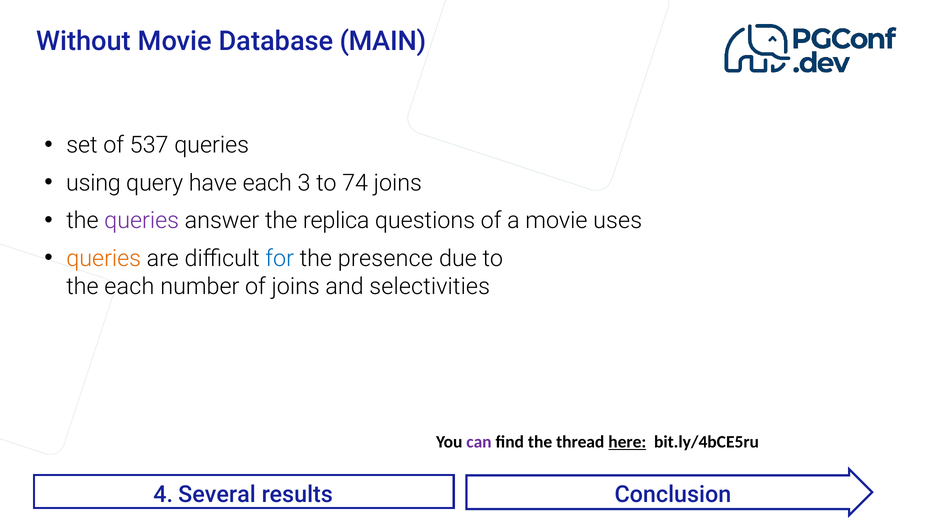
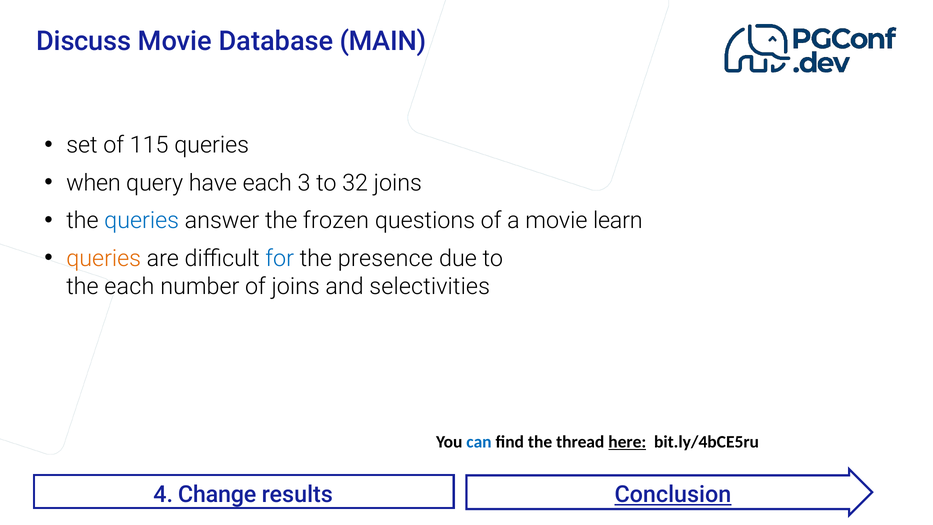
Without: Without -> Discuss
537: 537 -> 115
using: using -> when
74: 74 -> 32
queries at (142, 221) colour: purple -> blue
replica: replica -> frozen
uses: uses -> learn
can colour: purple -> blue
Several: Several -> Change
Conclusion underline: none -> present
